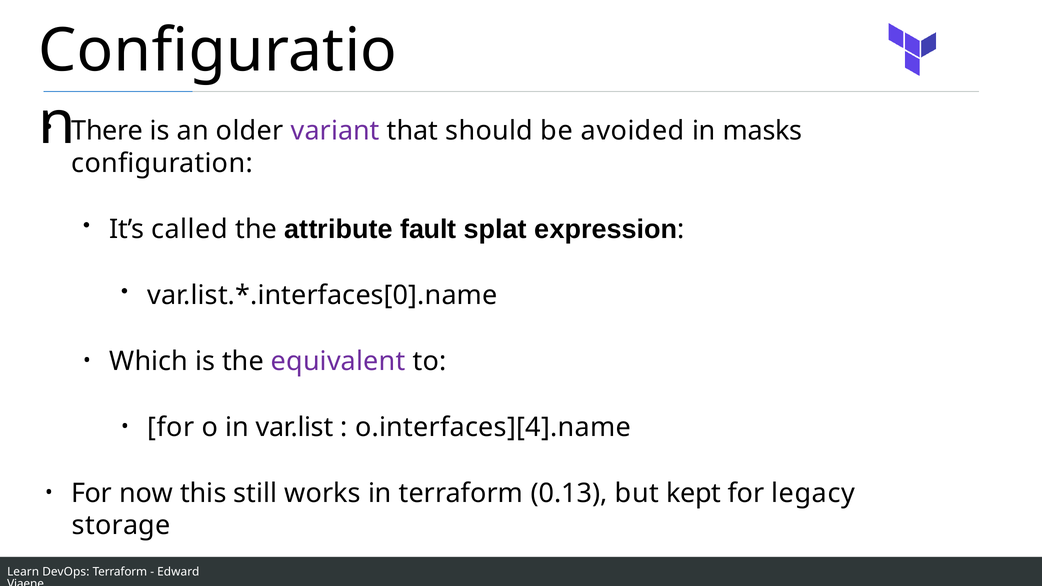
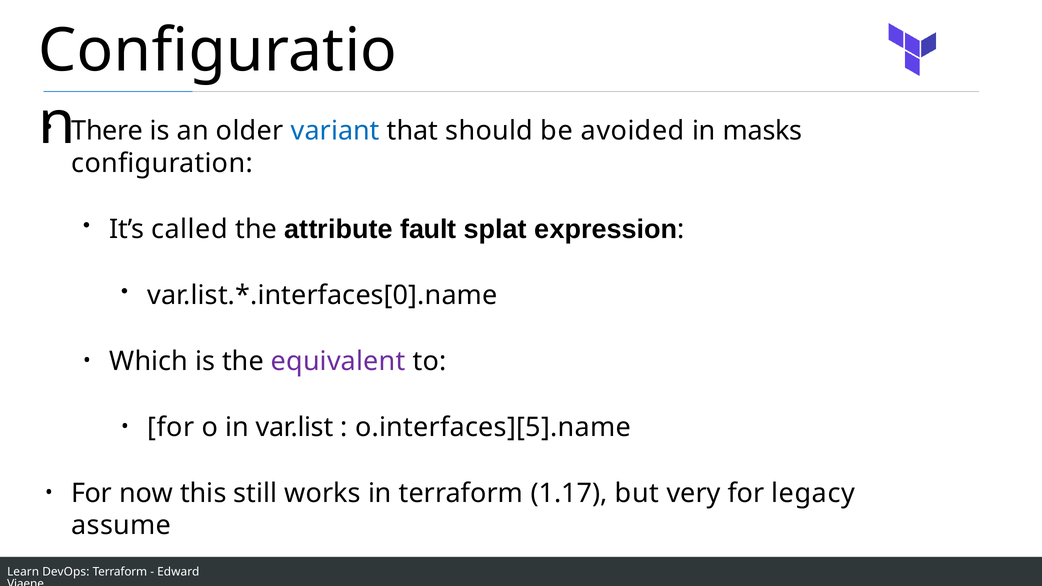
variant colour: purple -> blue
o.interfaces][4].name: o.interfaces][4].name -> o.interfaces][5].name
0.13: 0.13 -> 1.17
kept: kept -> very
storage: storage -> assume
